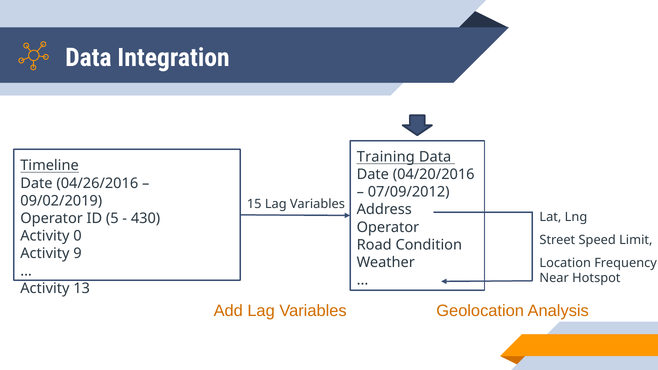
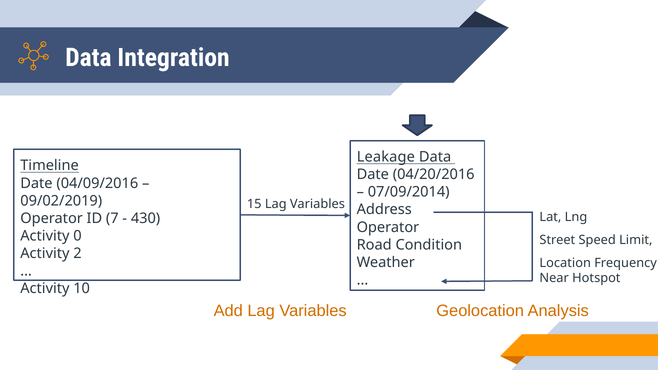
Training: Training -> Leakage
04/26/2016: 04/26/2016 -> 04/09/2016
07/09/2012: 07/09/2012 -> 07/09/2014
5: 5 -> 7
9: 9 -> 2
13: 13 -> 10
